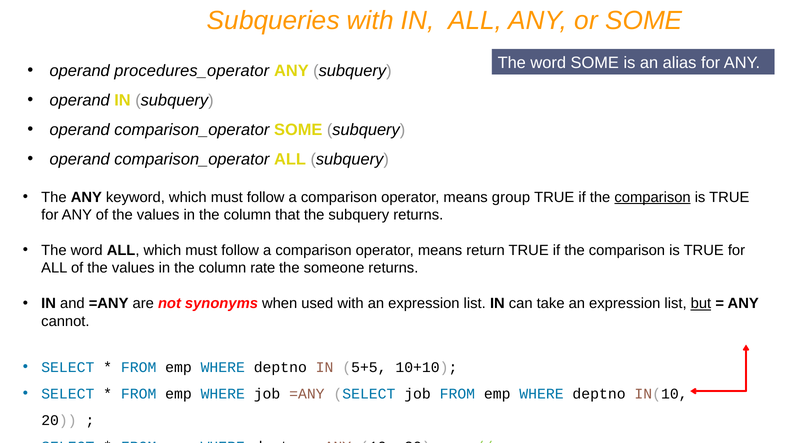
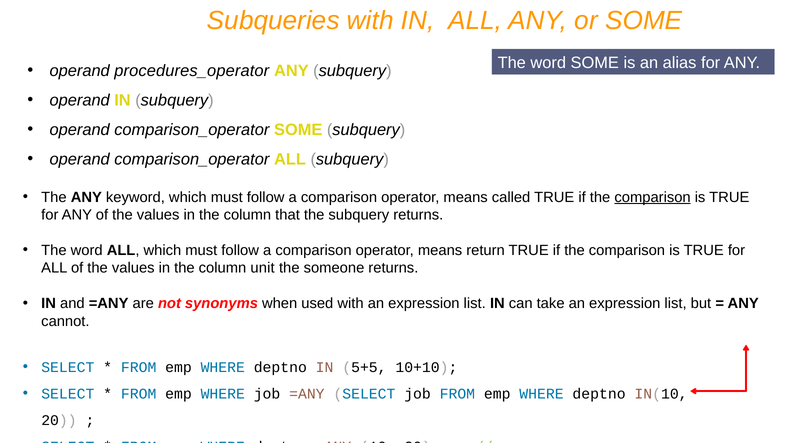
group: group -> called
rate: rate -> unit
but underline: present -> none
